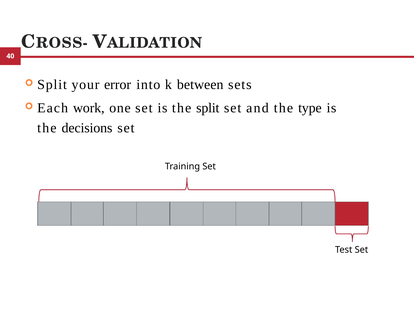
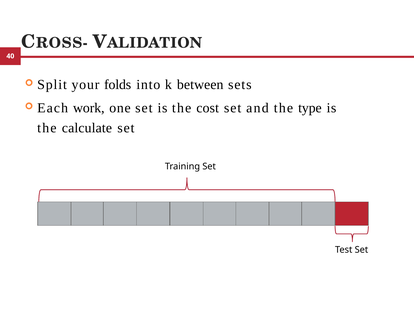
error: error -> folds
the split: split -> cost
decisions: decisions -> calculate
